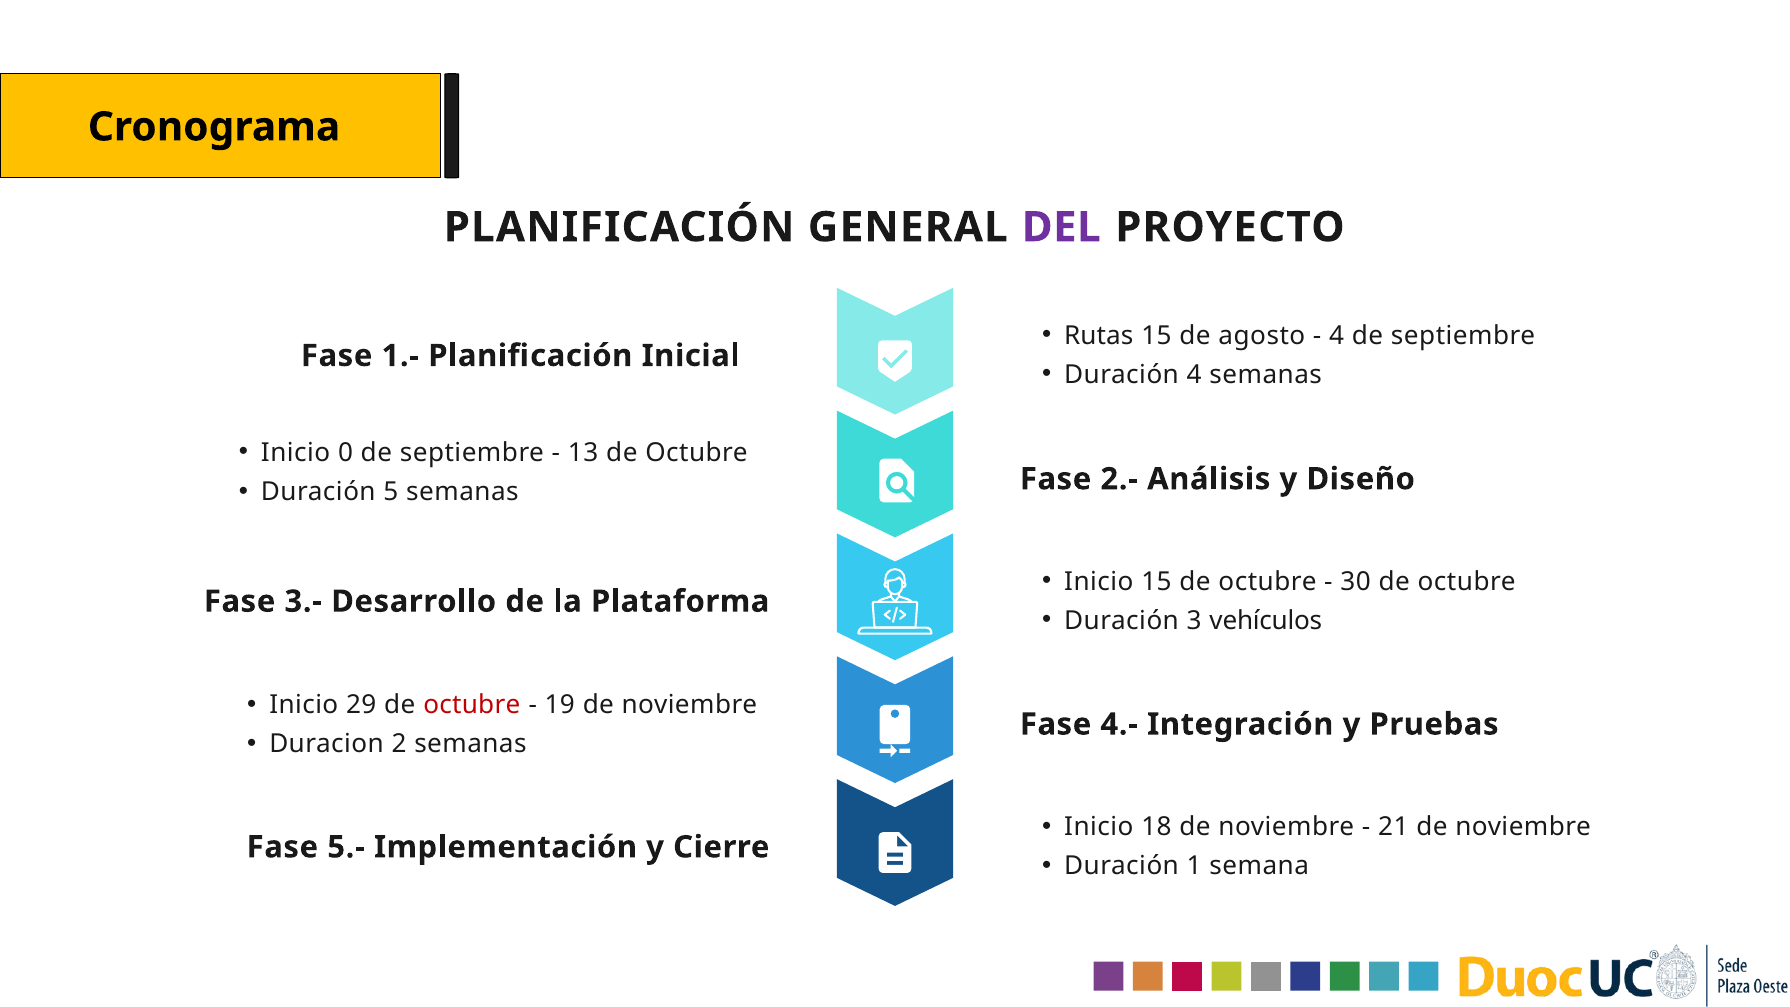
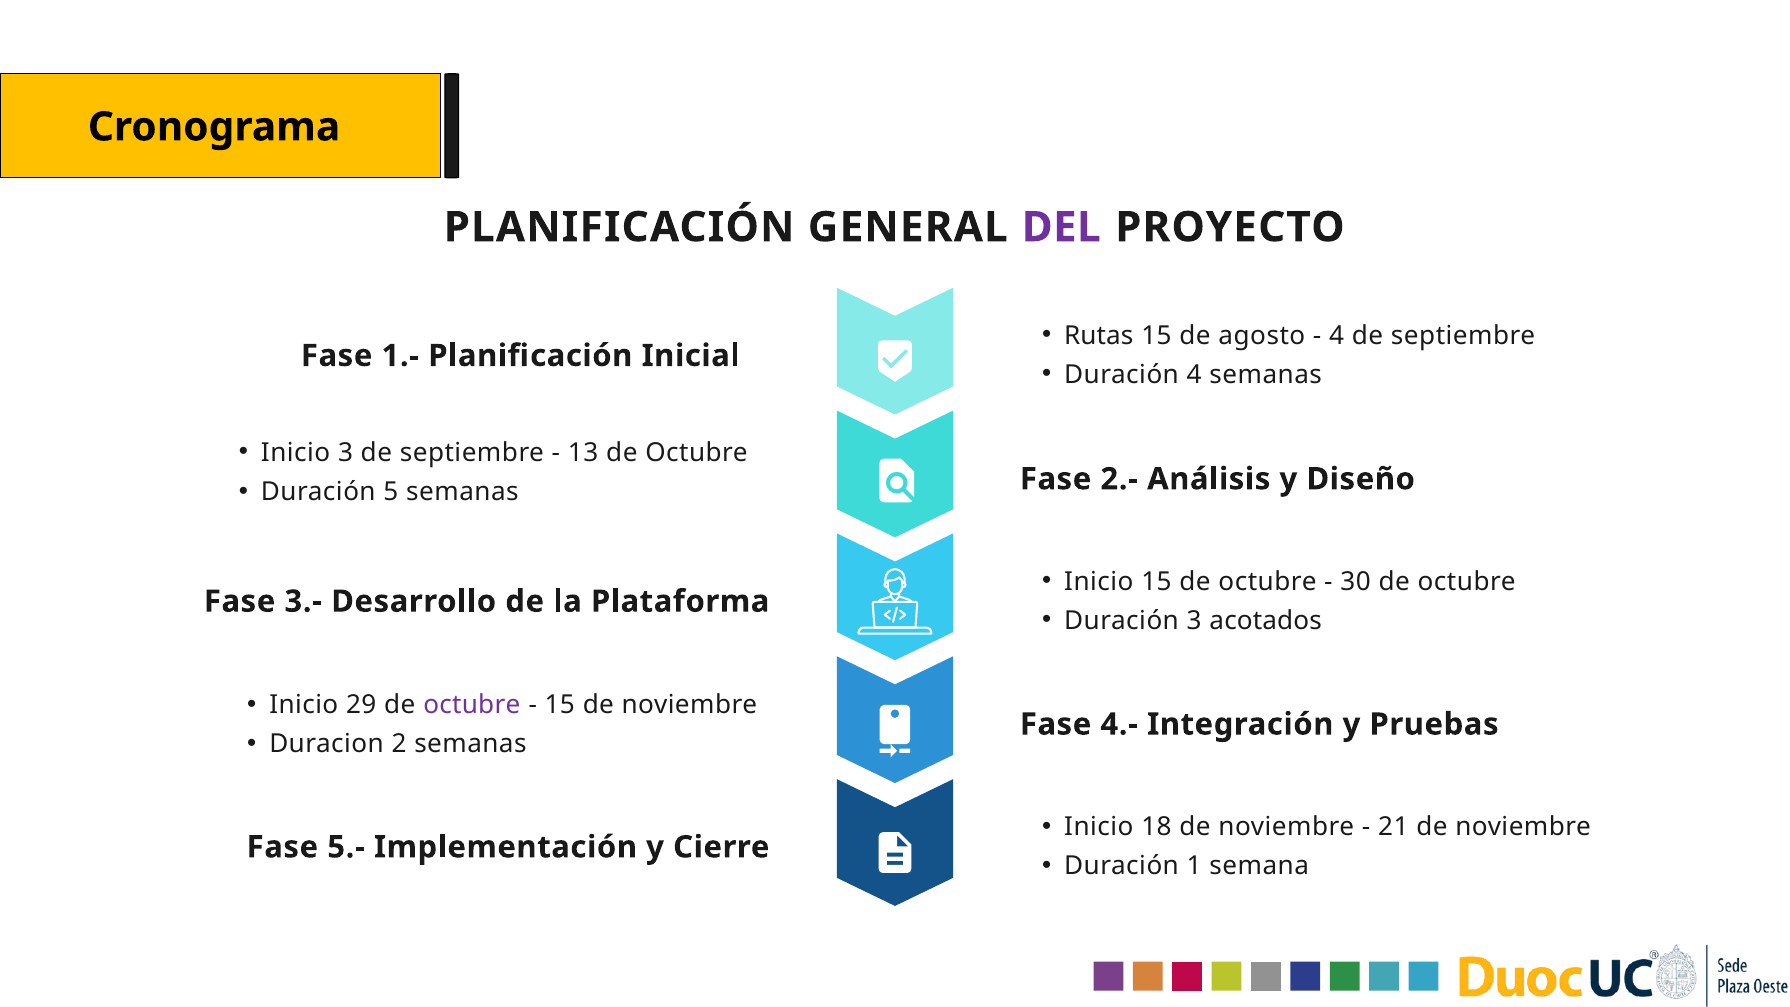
Inicio 0: 0 -> 3
vehículos: vehículos -> acotados
octubre at (472, 705) colour: red -> purple
19 at (560, 705): 19 -> 15
